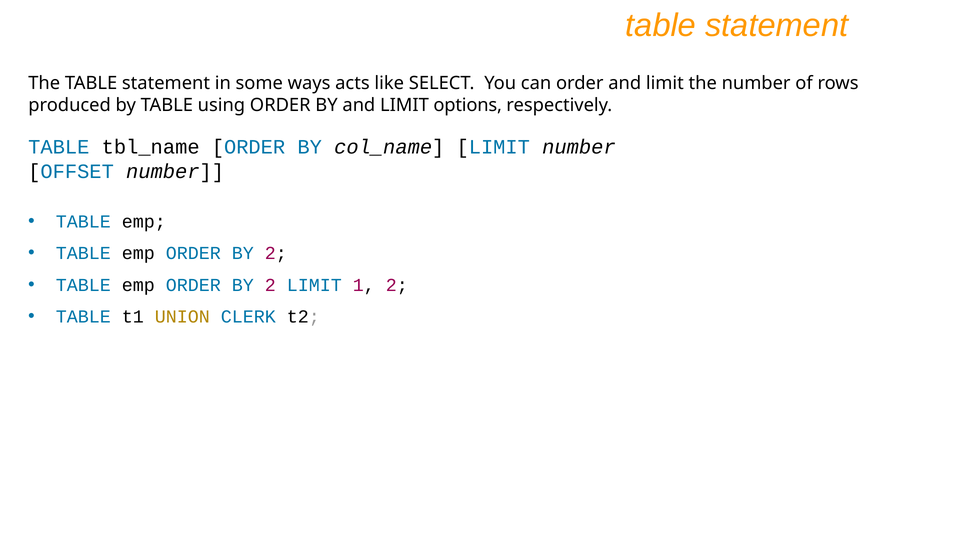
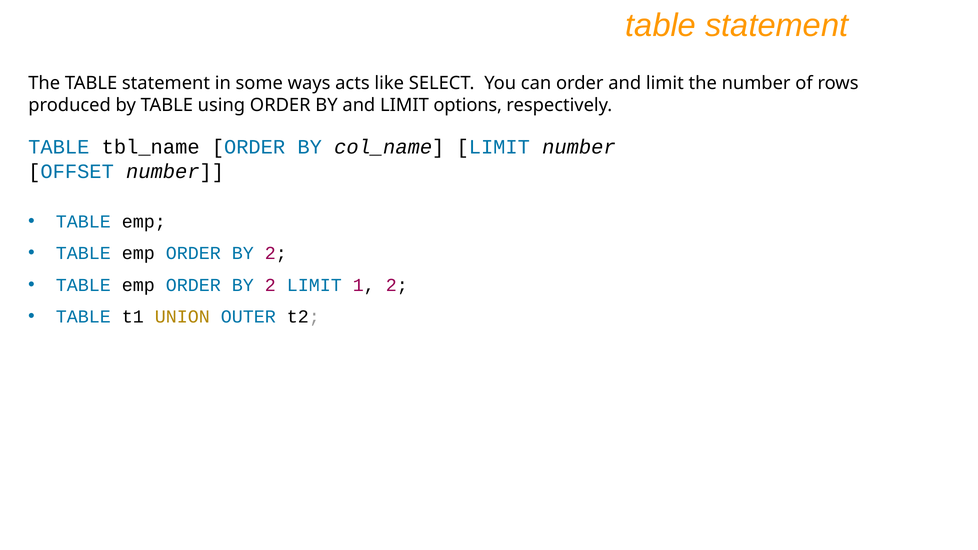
CLERK: CLERK -> OUTER
